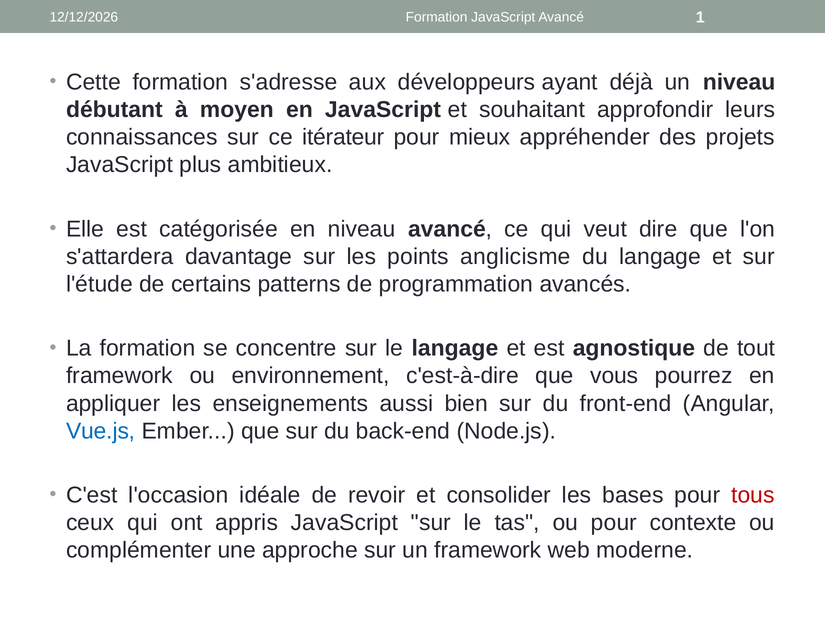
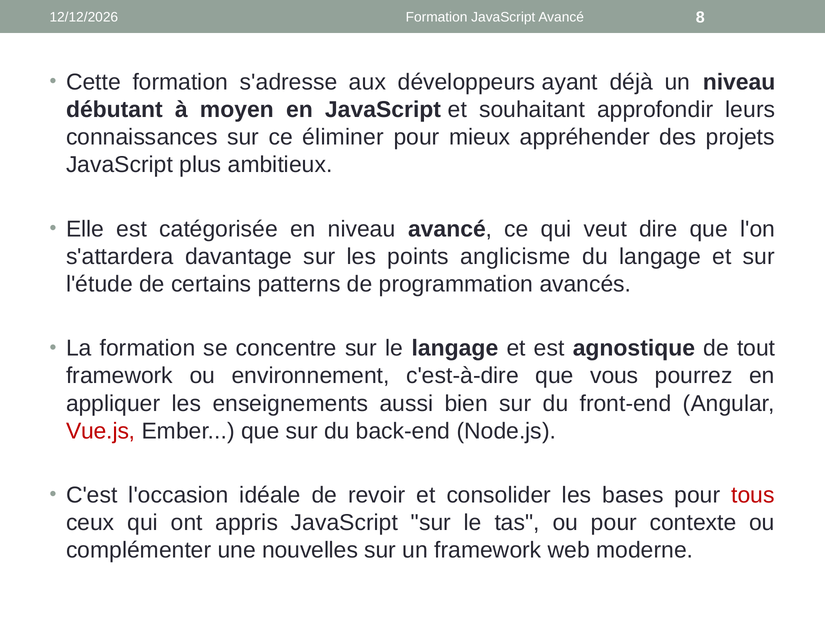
1: 1 -> 8
itérateur: itérateur -> éliminer
Vue.js colour: blue -> red
approche: approche -> nouvelles
